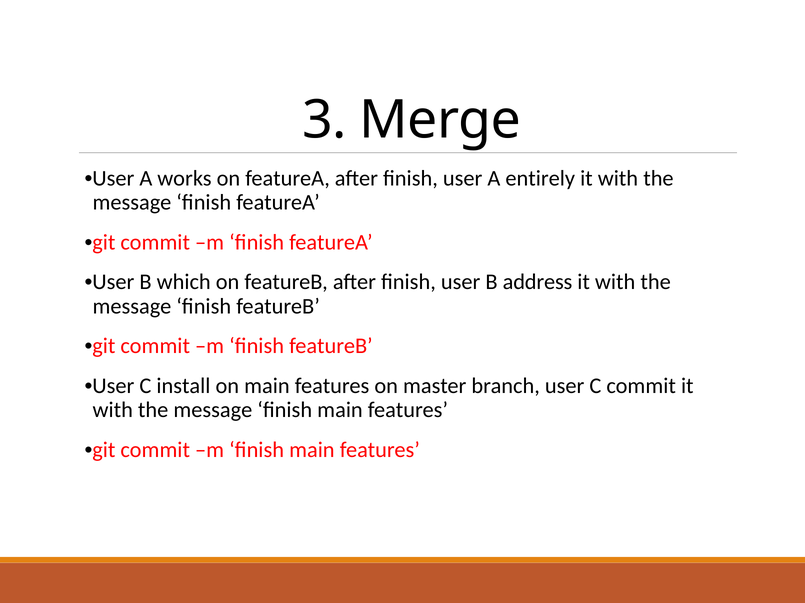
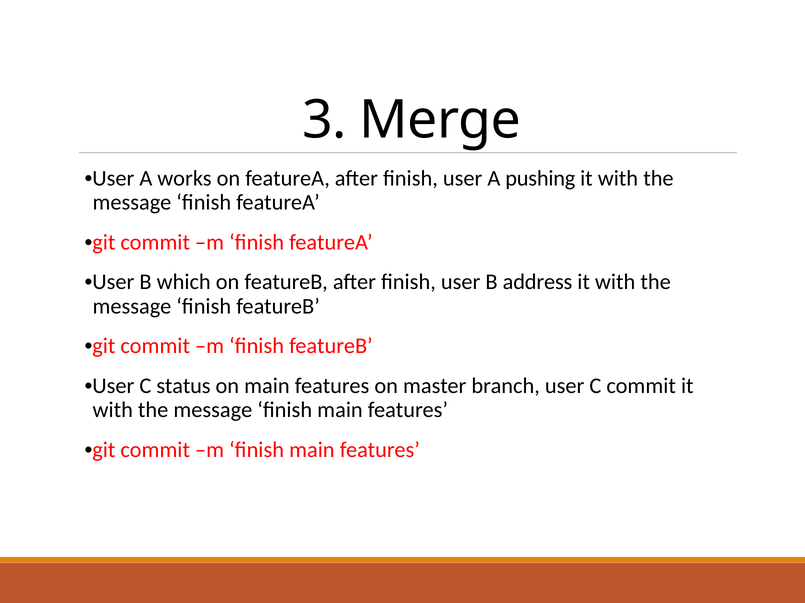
entirely: entirely -> pushing
install: install -> status
